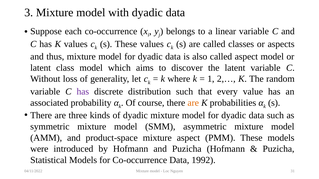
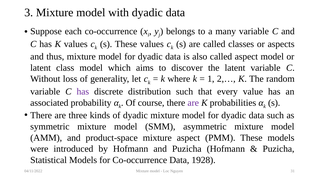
linear: linear -> many
are at (193, 103) colour: orange -> purple
1992: 1992 -> 1928
